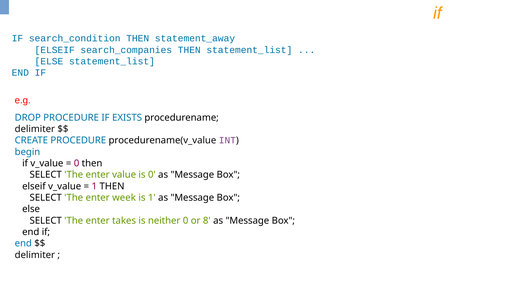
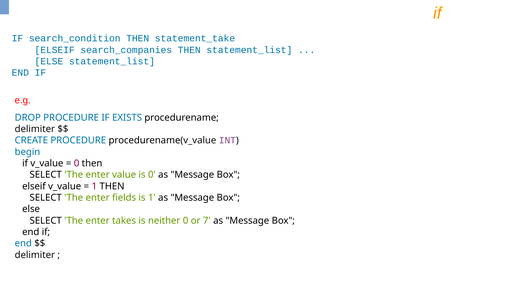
statement_away: statement_away -> statement_take
week: week -> fields
8: 8 -> 7
